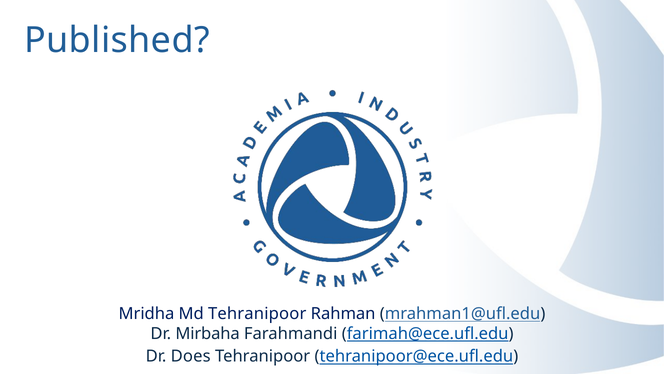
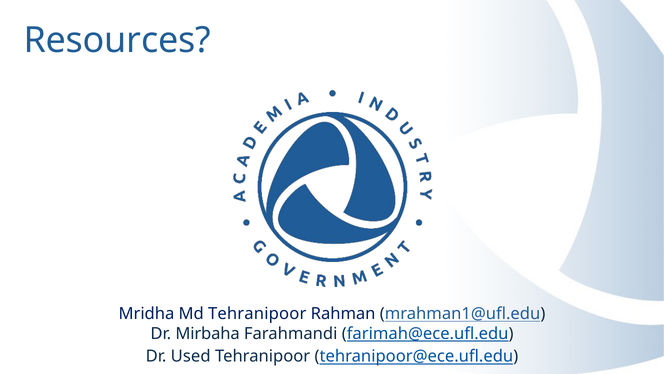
Published: Published -> Resources
Does: Does -> Used
